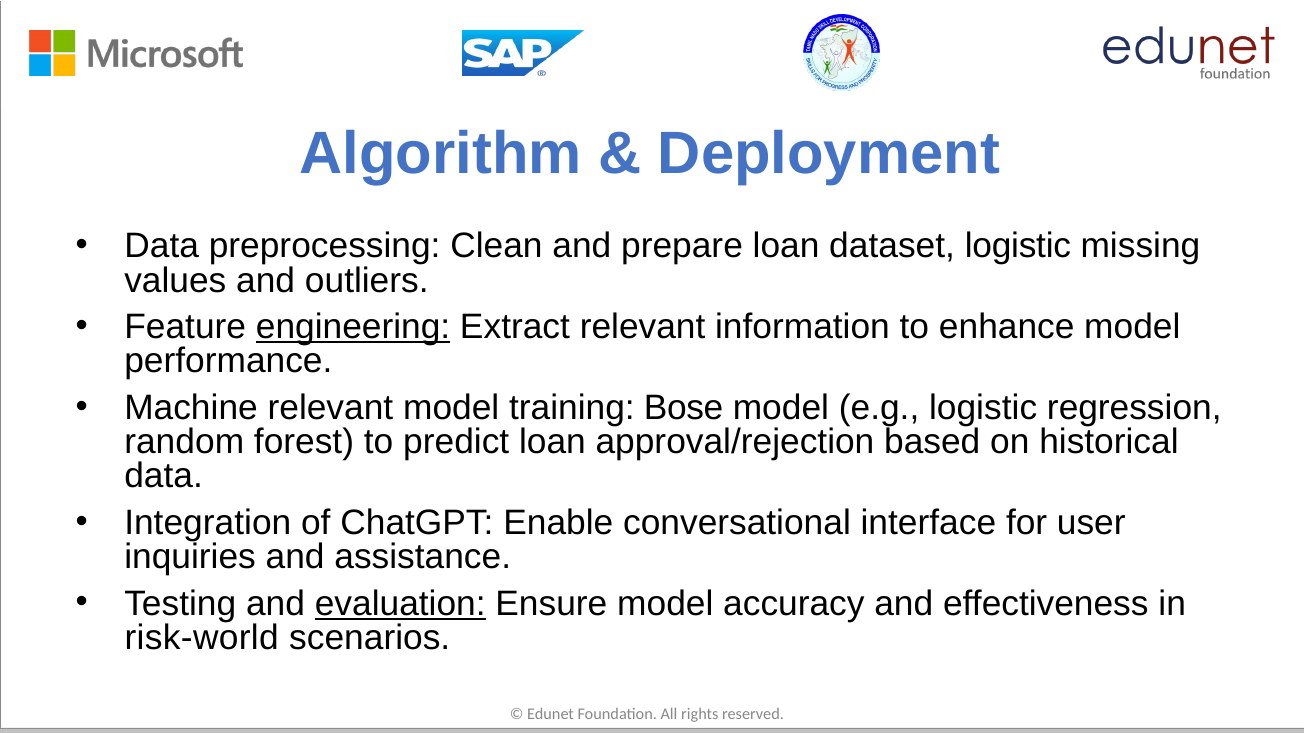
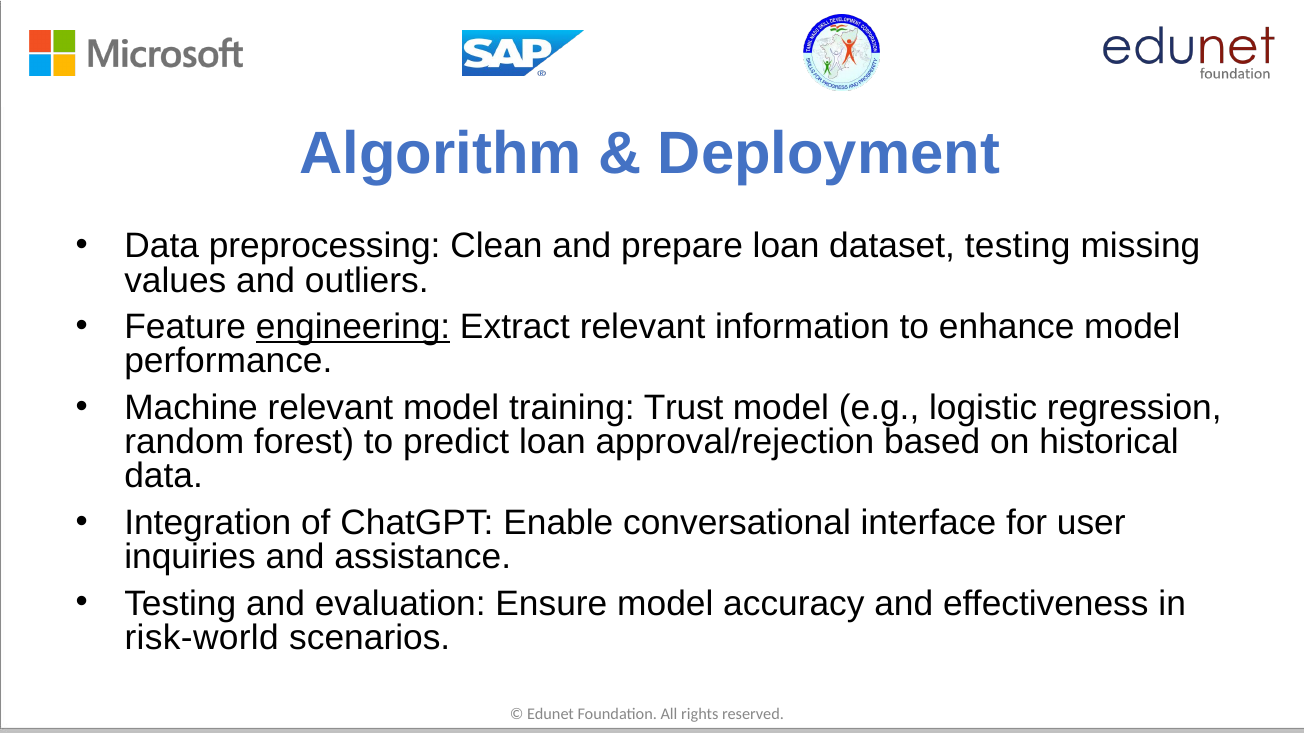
dataset logistic: logistic -> testing
Bose: Bose -> Trust
evaluation underline: present -> none
